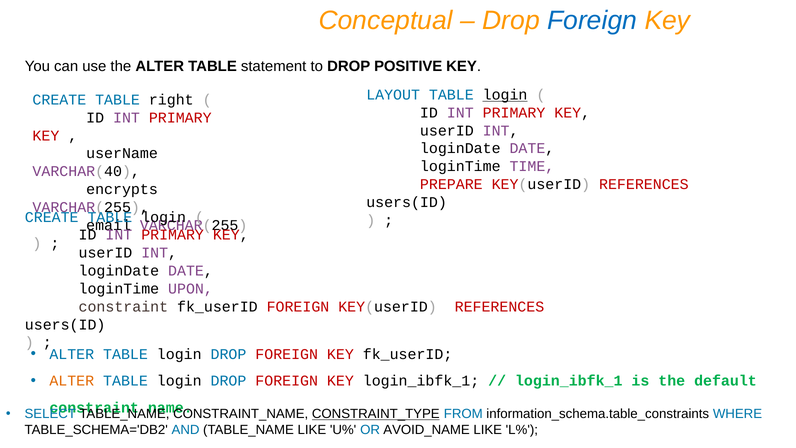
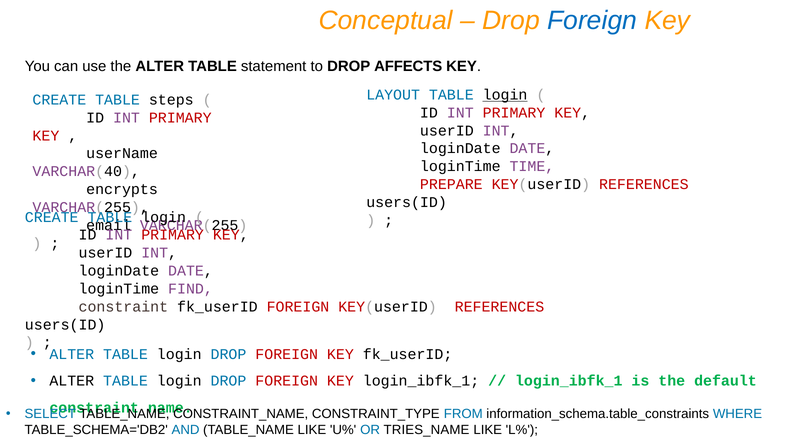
POSITIVE: POSITIVE -> AFFECTS
right: right -> steps
UPON: UPON -> FIND
ALTER at (72, 381) colour: orange -> black
CONSTRAINT_TYPE underline: present -> none
AVOID_NAME: AVOID_NAME -> TRIES_NAME
